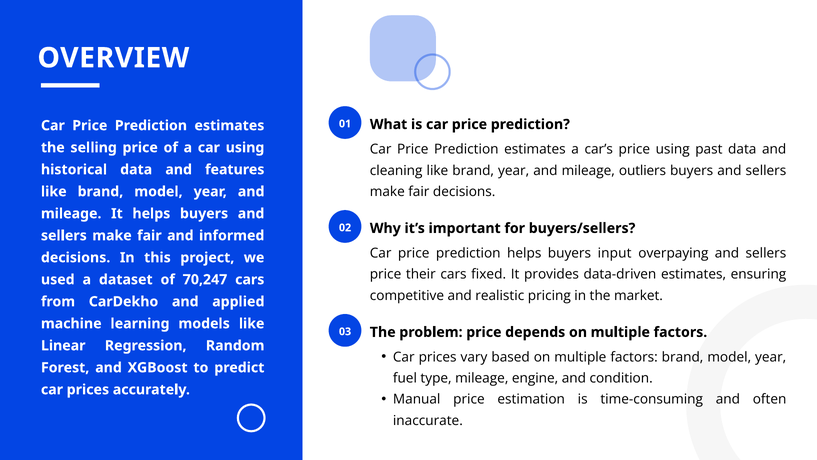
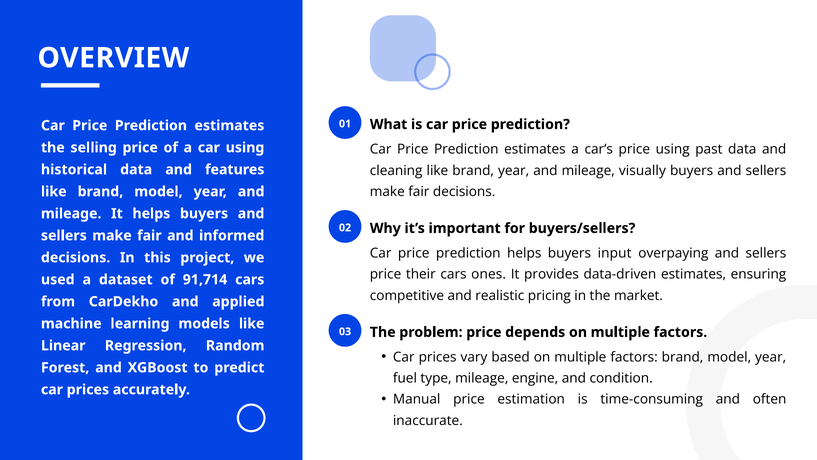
outliers: outliers -> visually
fixed: fixed -> ones
70,247: 70,247 -> 91,714
